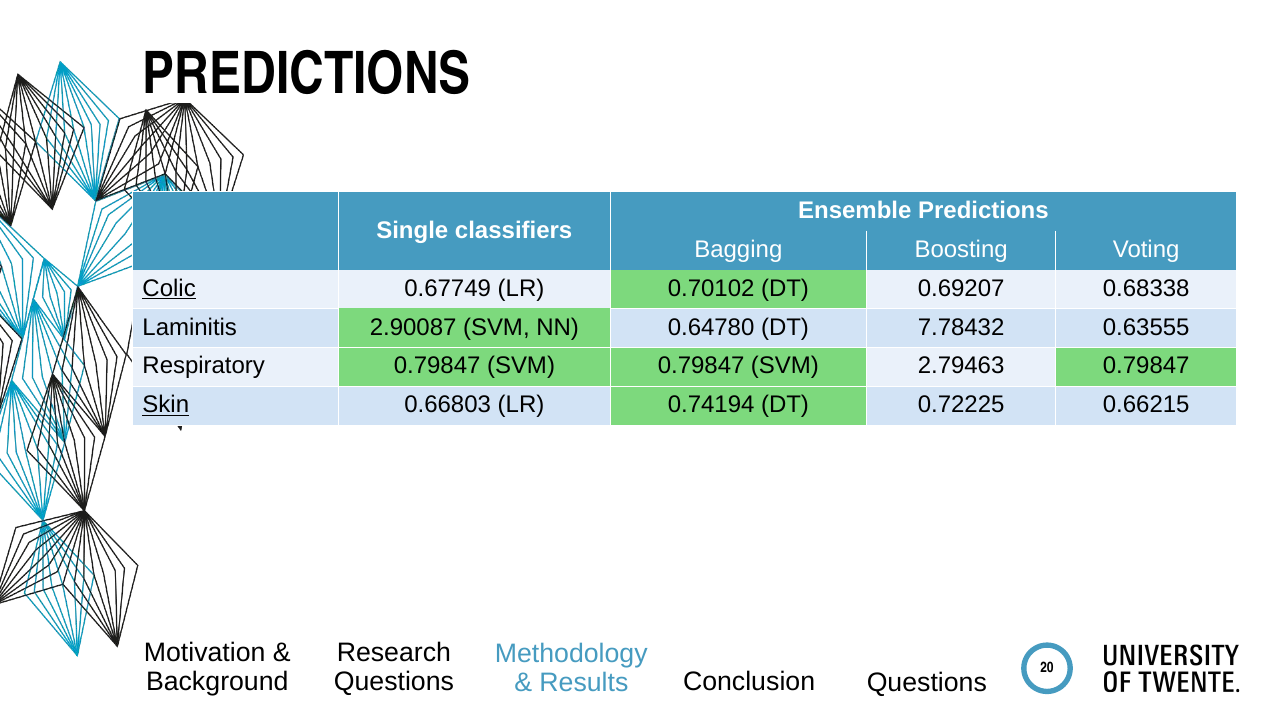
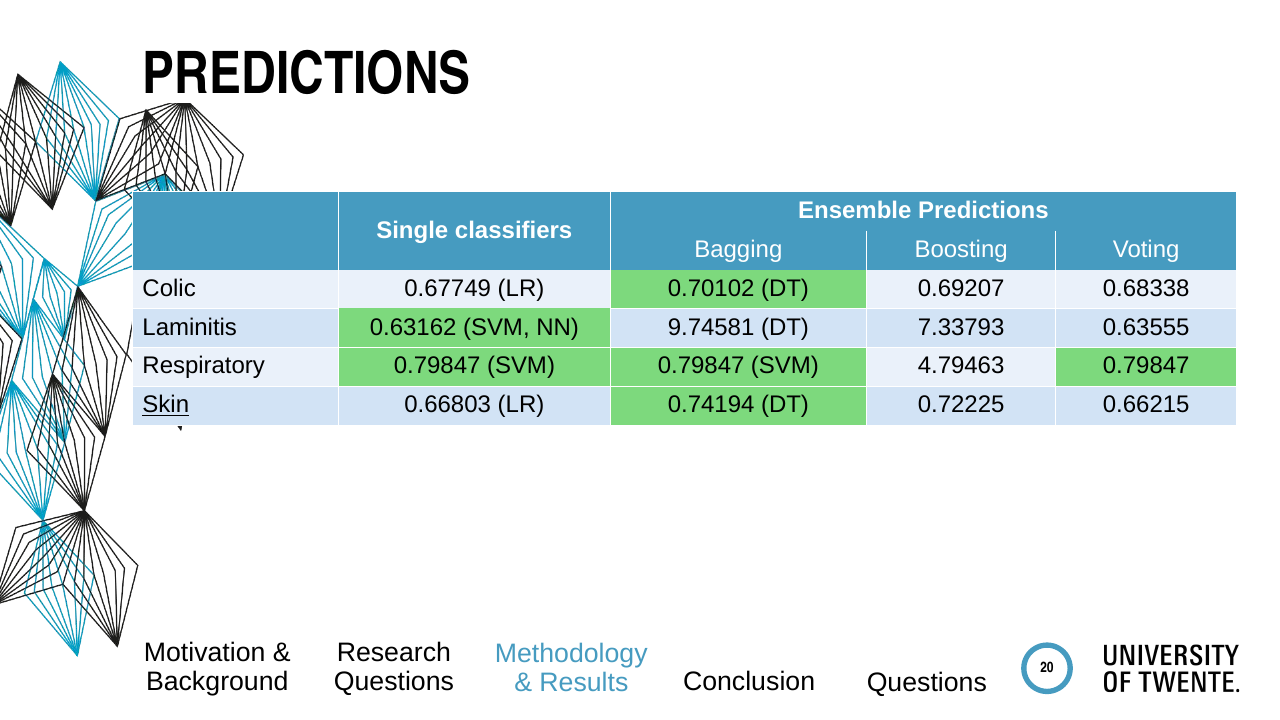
Colic underline: present -> none
2.90087: 2.90087 -> 0.63162
0.64780: 0.64780 -> 9.74581
7.78432: 7.78432 -> 7.33793
2.79463: 2.79463 -> 4.79463
